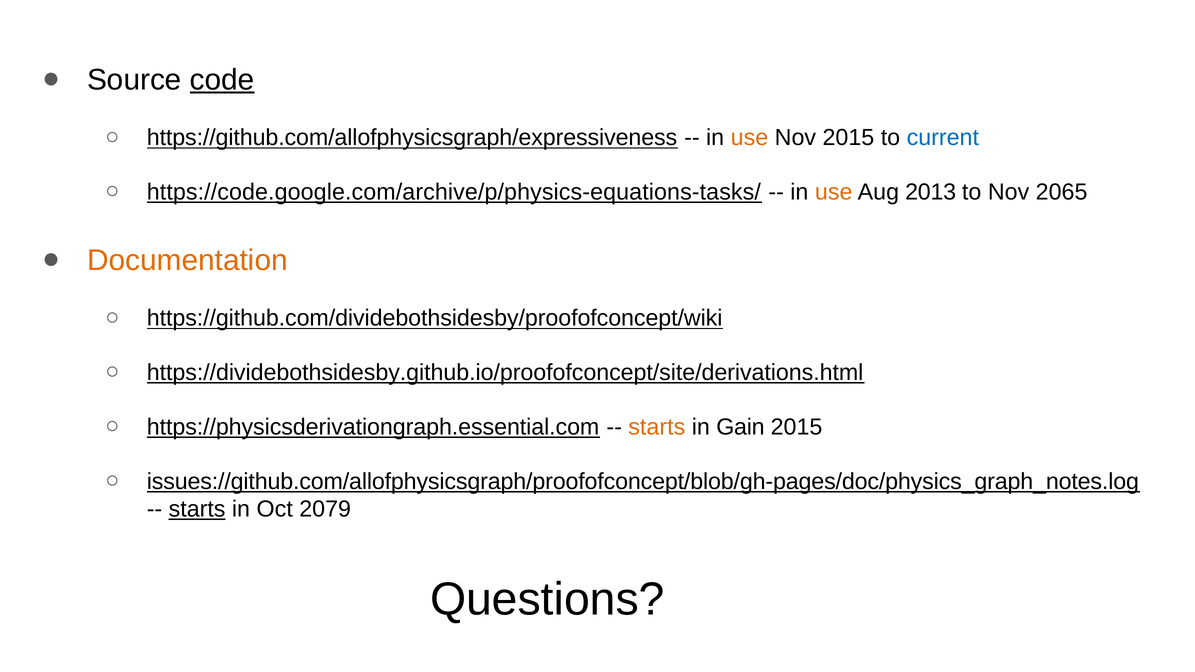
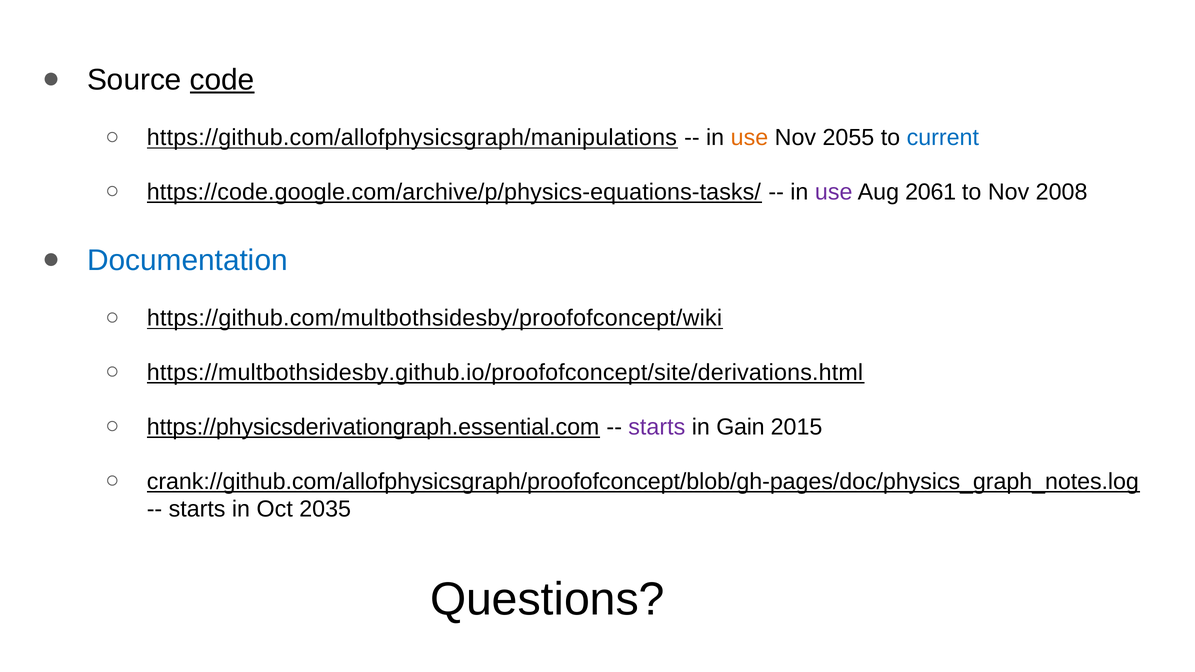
https://github.com/allofphysicsgraph/expressiveness: https://github.com/allofphysicsgraph/expressiveness -> https://github.com/allofphysicsgraph/manipulations
Nov 2015: 2015 -> 2055
use at (834, 192) colour: orange -> purple
2013: 2013 -> 2061
2065: 2065 -> 2008
Documentation colour: orange -> blue
https://github.com/dividebothsidesby/proofofconcept/wiki: https://github.com/dividebothsidesby/proofofconcept/wiki -> https://github.com/multbothsidesby/proofofconcept/wiki
https://dividebothsidesby.github.io/proofofconcept/site/derivations.html: https://dividebothsidesby.github.io/proofofconcept/site/derivations.html -> https://multbothsidesby.github.io/proofofconcept/site/derivations.html
starts at (657, 427) colour: orange -> purple
issues://github.com/allofphysicsgraph/proofofconcept/blob/gh-pages/doc/physics_graph_notes.log: issues://github.com/allofphysicsgraph/proofofconcept/blob/gh-pages/doc/physics_graph_notes.log -> crank://github.com/allofphysicsgraph/proofofconcept/blob/gh-pages/doc/physics_graph_notes.log
starts at (197, 509) underline: present -> none
2079: 2079 -> 2035
